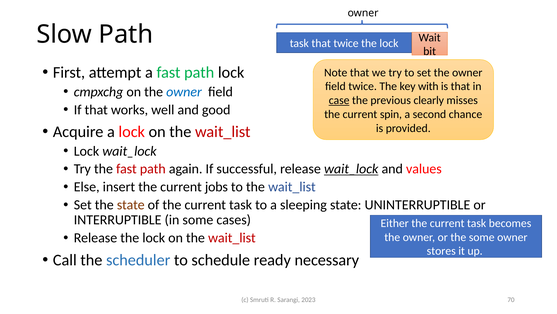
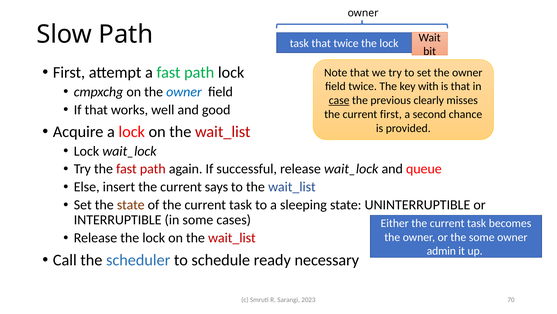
current spin: spin -> first
wait_lock at (351, 169) underline: present -> none
values: values -> queue
jobs: jobs -> says
stores: stores -> admin
